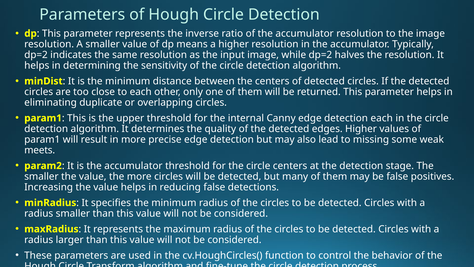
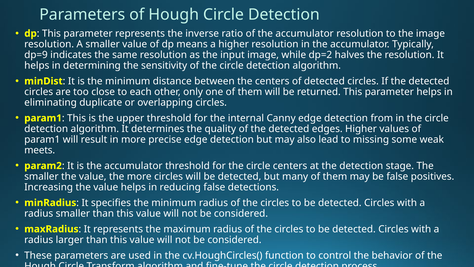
dp=2 at (36, 55): dp=2 -> dp=9
detection each: each -> from
